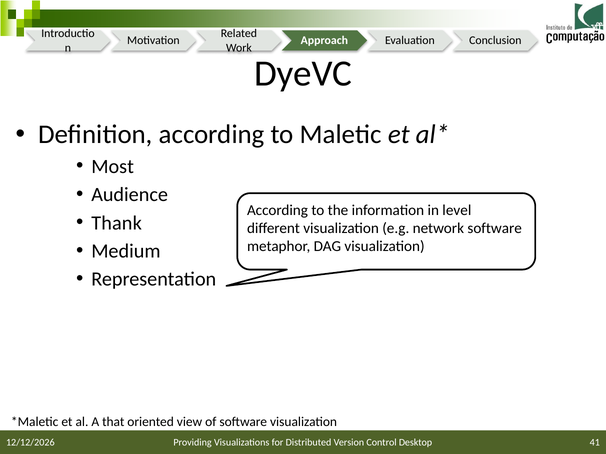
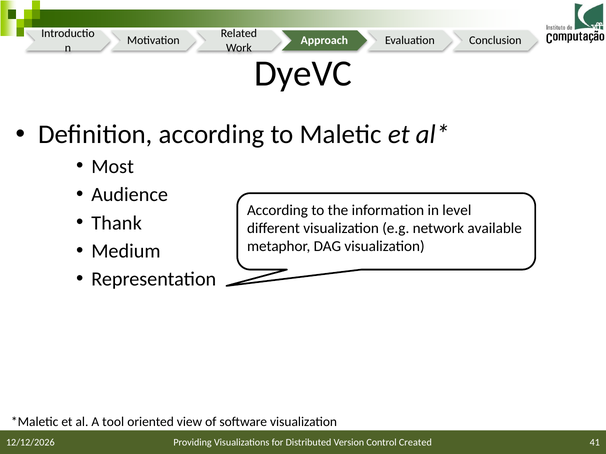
network software: software -> available
that: that -> tool
Desktop: Desktop -> Created
